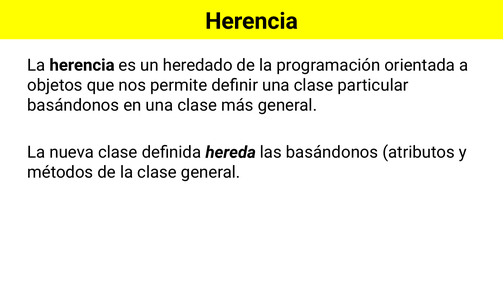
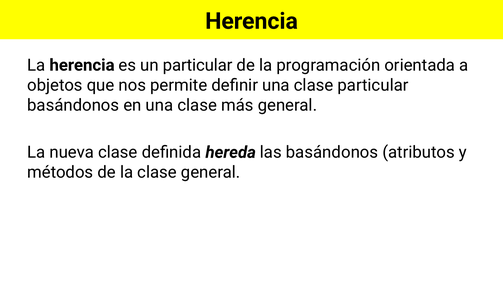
un heredado: heredado -> particular
